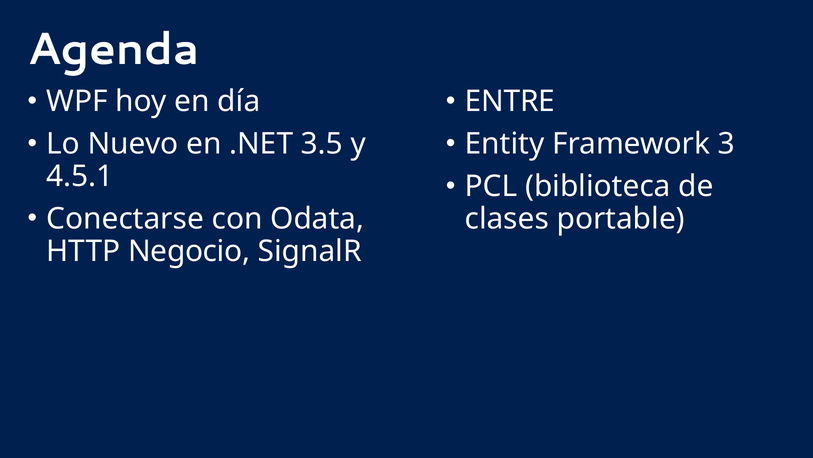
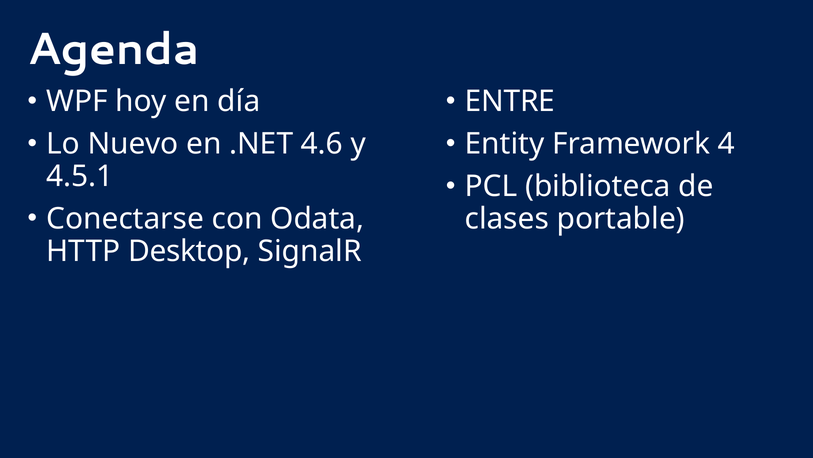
3.5: 3.5 -> 4.6
3: 3 -> 4
Negocio: Negocio -> Desktop
